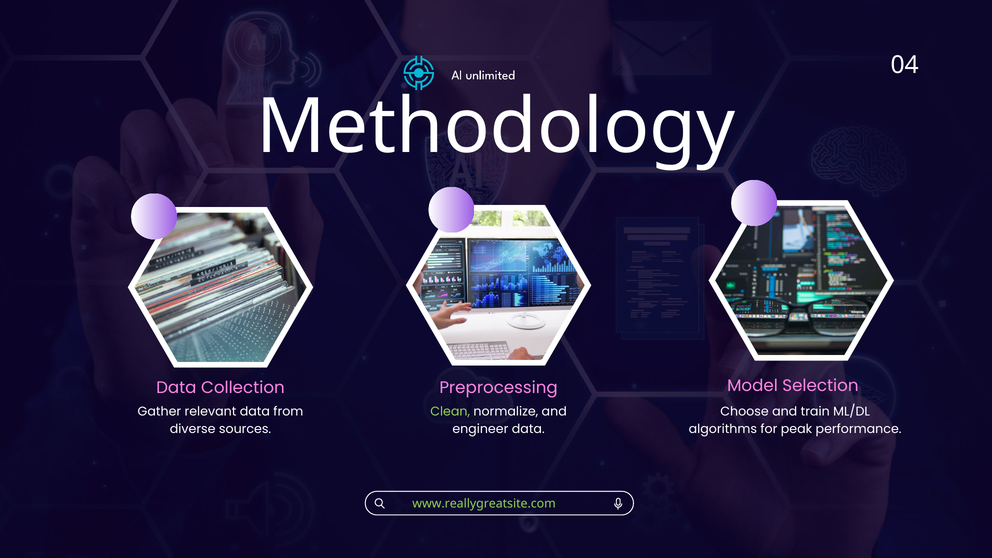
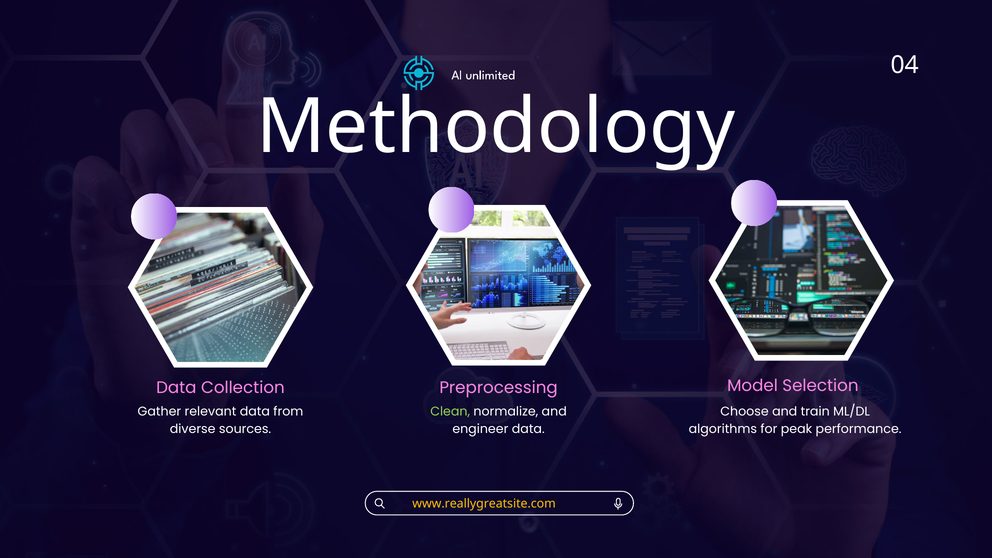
www.reallygreatsite.com colour: light green -> yellow
